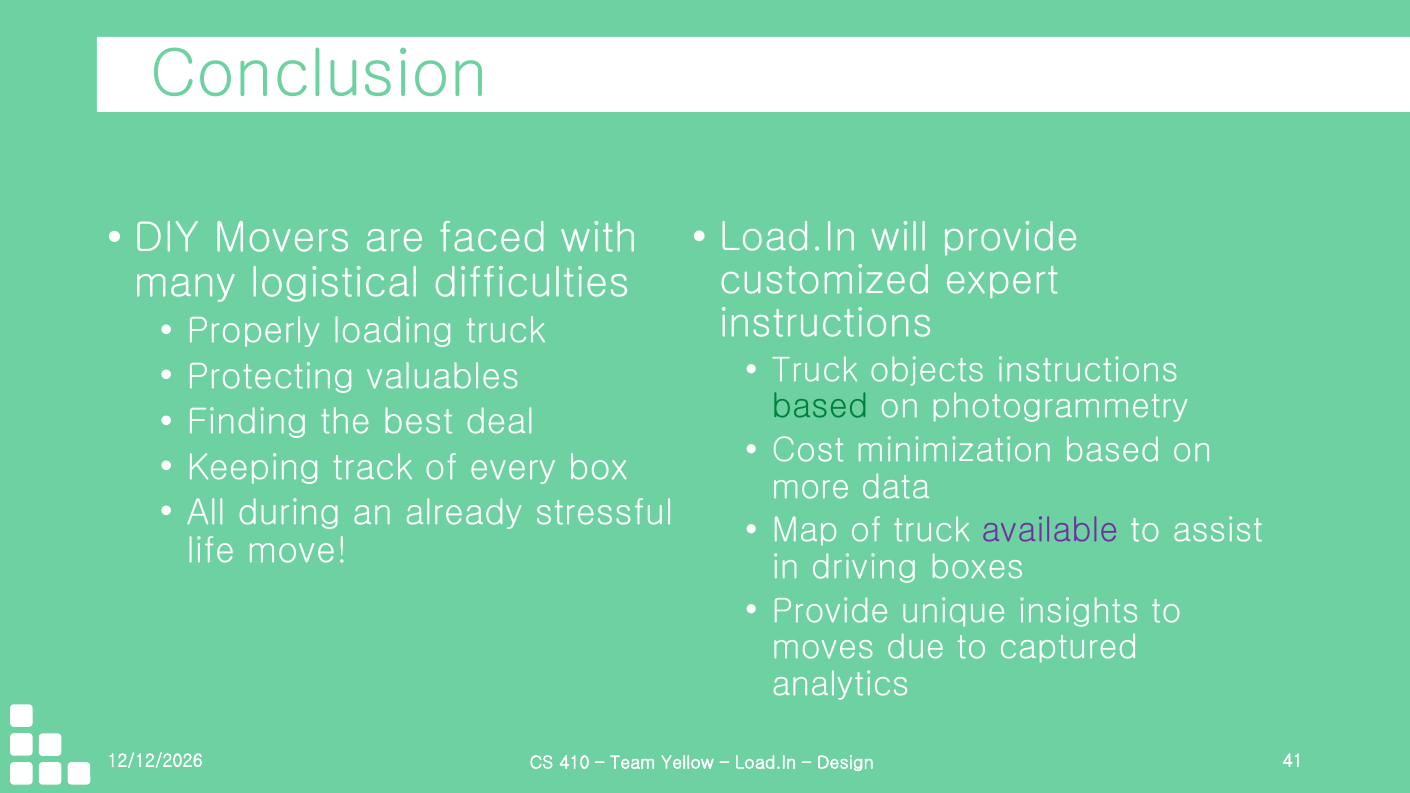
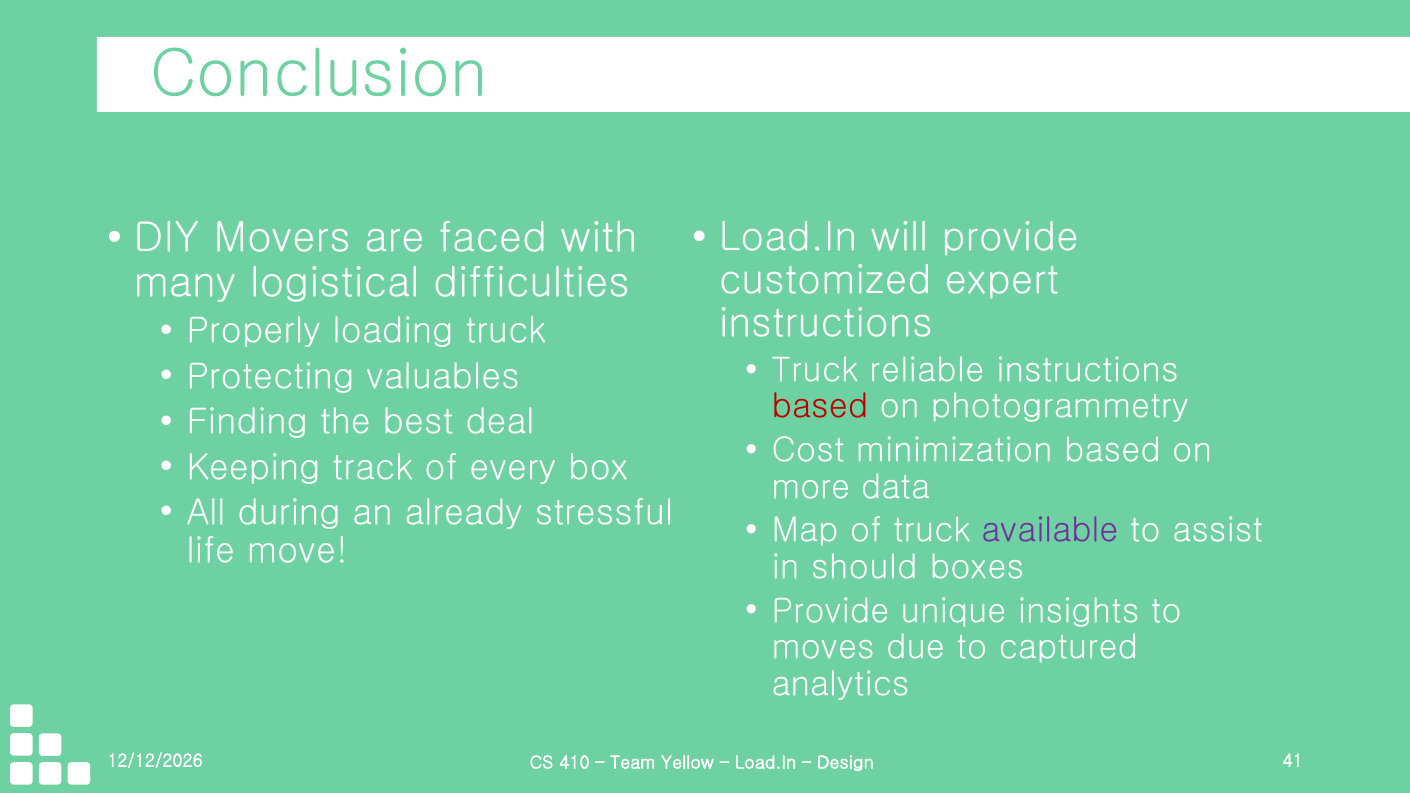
objects: objects -> reliable
based at (820, 407) colour: green -> red
driving: driving -> should
